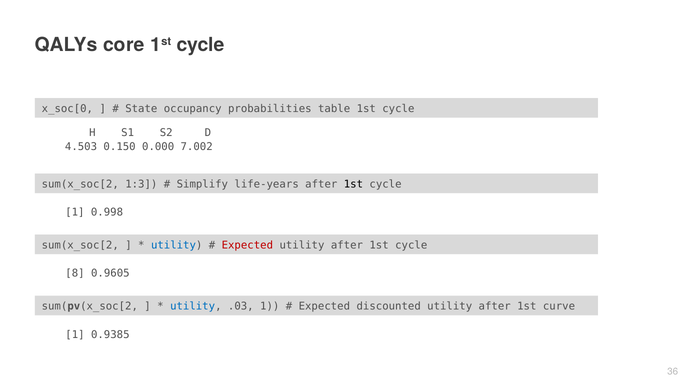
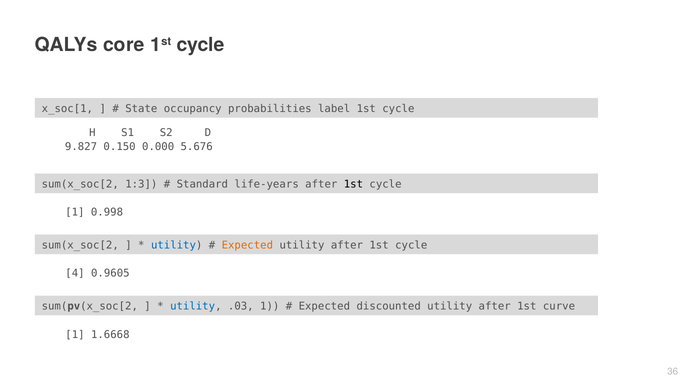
x_soc[0: x_soc[0 -> x_soc[1
table: table -> label
4.503: 4.503 -> 9.827
7.002: 7.002 -> 5.676
Simplify: Simplify -> Standard
Expected at (247, 245) colour: red -> orange
8: 8 -> 4
0.9385: 0.9385 -> 1.6668
